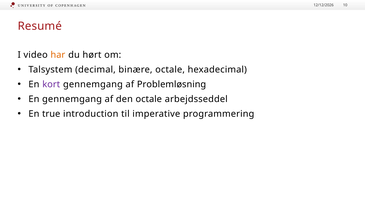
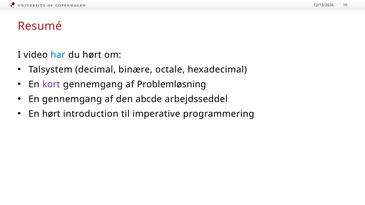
har colour: orange -> blue
den octale: octale -> abcde
En true: true -> hørt
